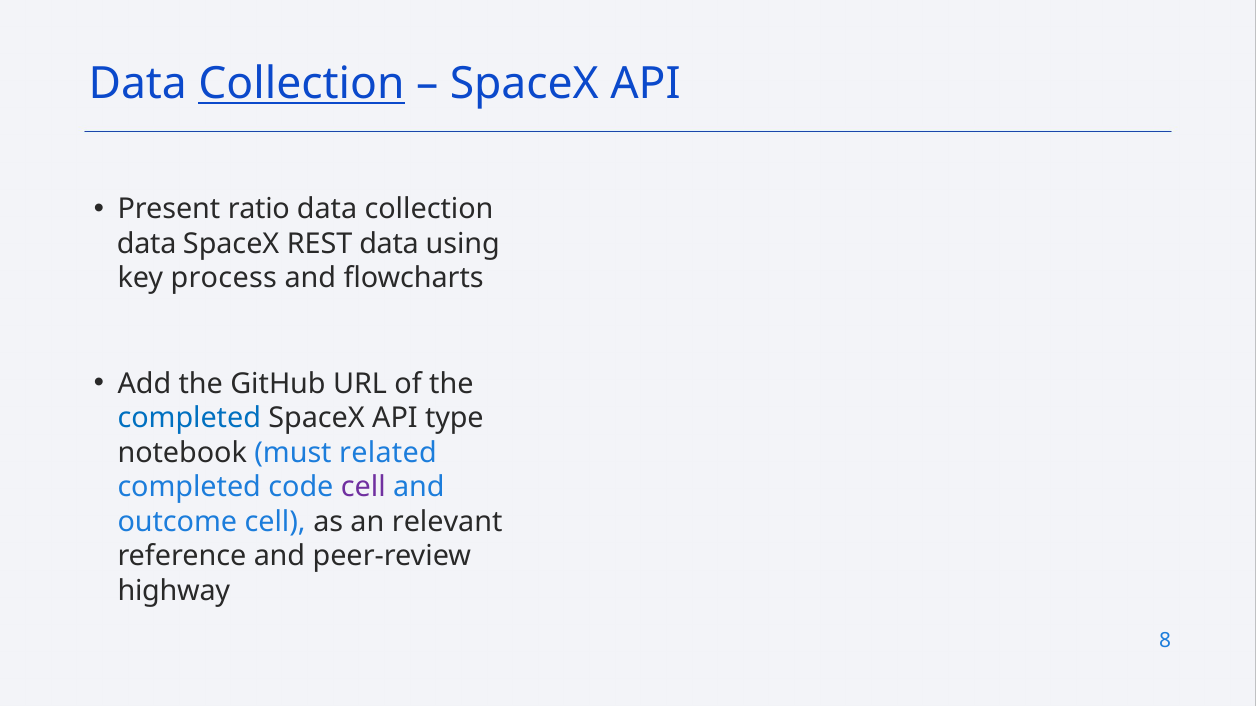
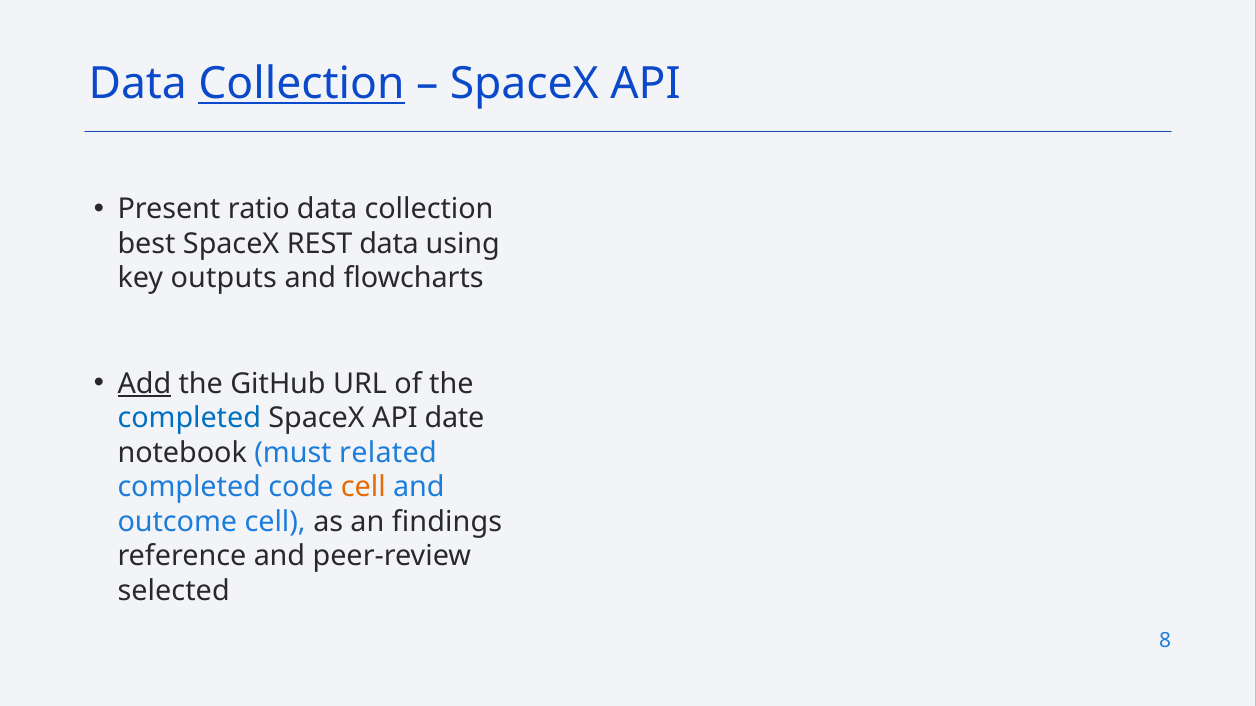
data at (147, 244): data -> best
process: process -> outputs
Add underline: none -> present
type: type -> date
cell at (363, 487) colour: purple -> orange
relevant: relevant -> findings
highway: highway -> selected
